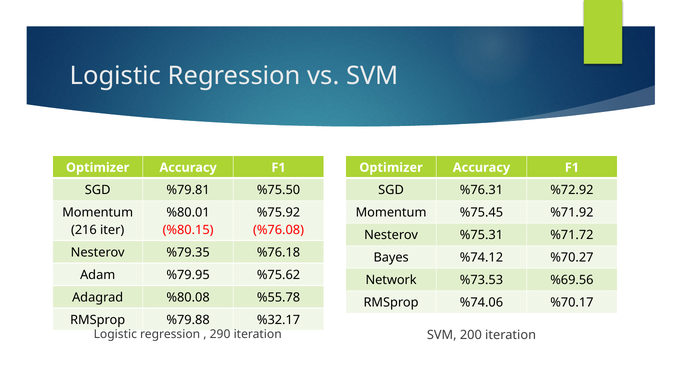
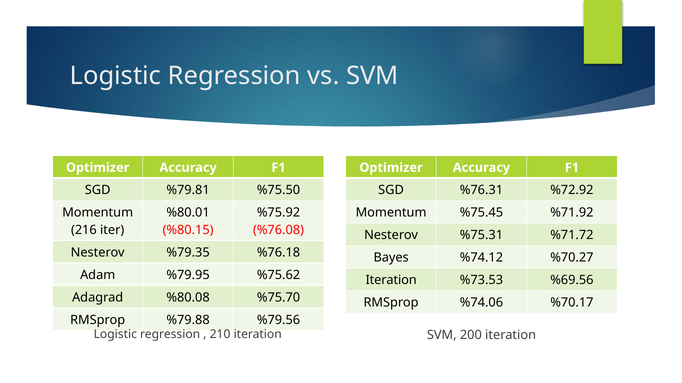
Network at (391, 281): Network -> Iteration
%55.78: %55.78 -> %75.70
%32.17: %32.17 -> %79.56
290: 290 -> 210
